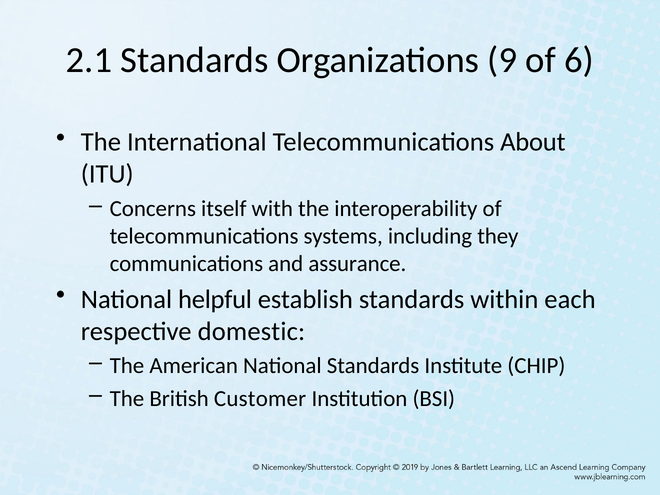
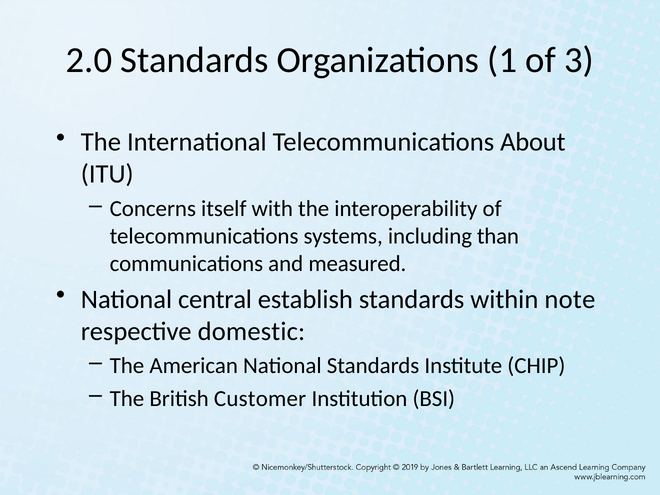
2.1: 2.1 -> 2.0
9: 9 -> 1
6: 6 -> 3
they: they -> than
assurance: assurance -> measured
helpful: helpful -> central
each: each -> note
